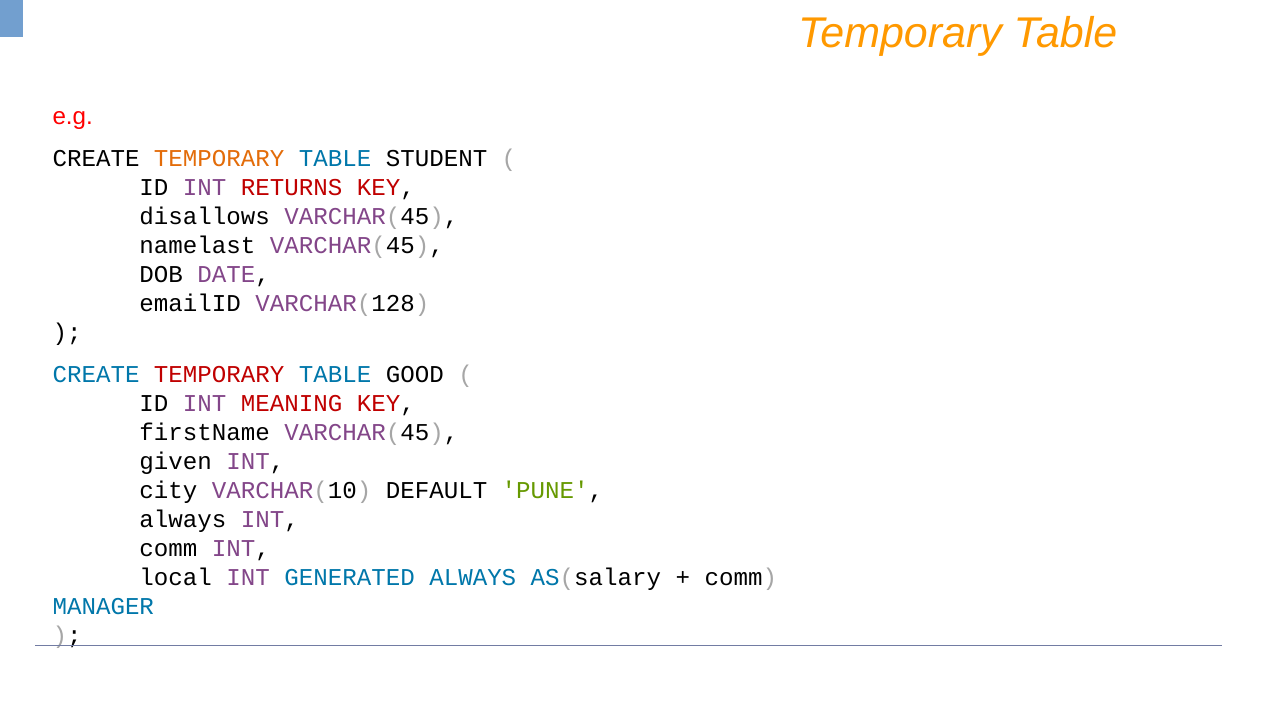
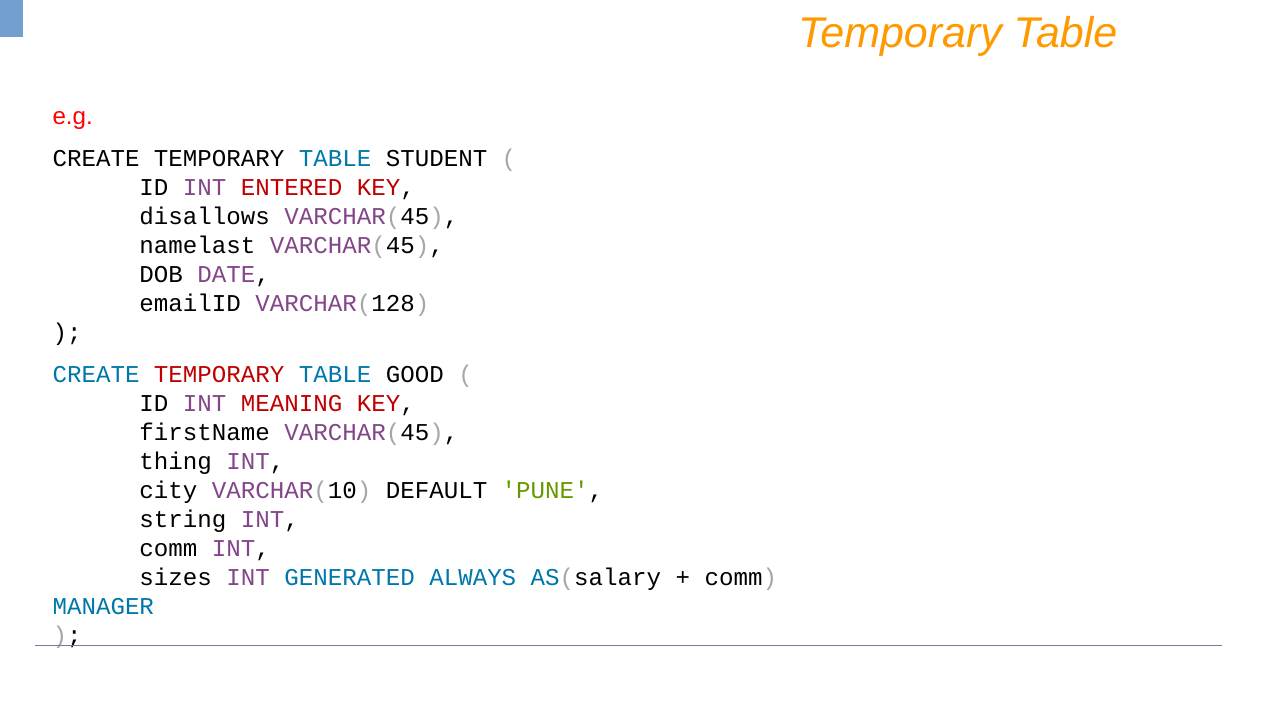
TEMPORARY at (219, 159) colour: orange -> black
RETURNS: RETURNS -> ENTERED
given: given -> thing
always at (183, 519): always -> string
local: local -> sizes
